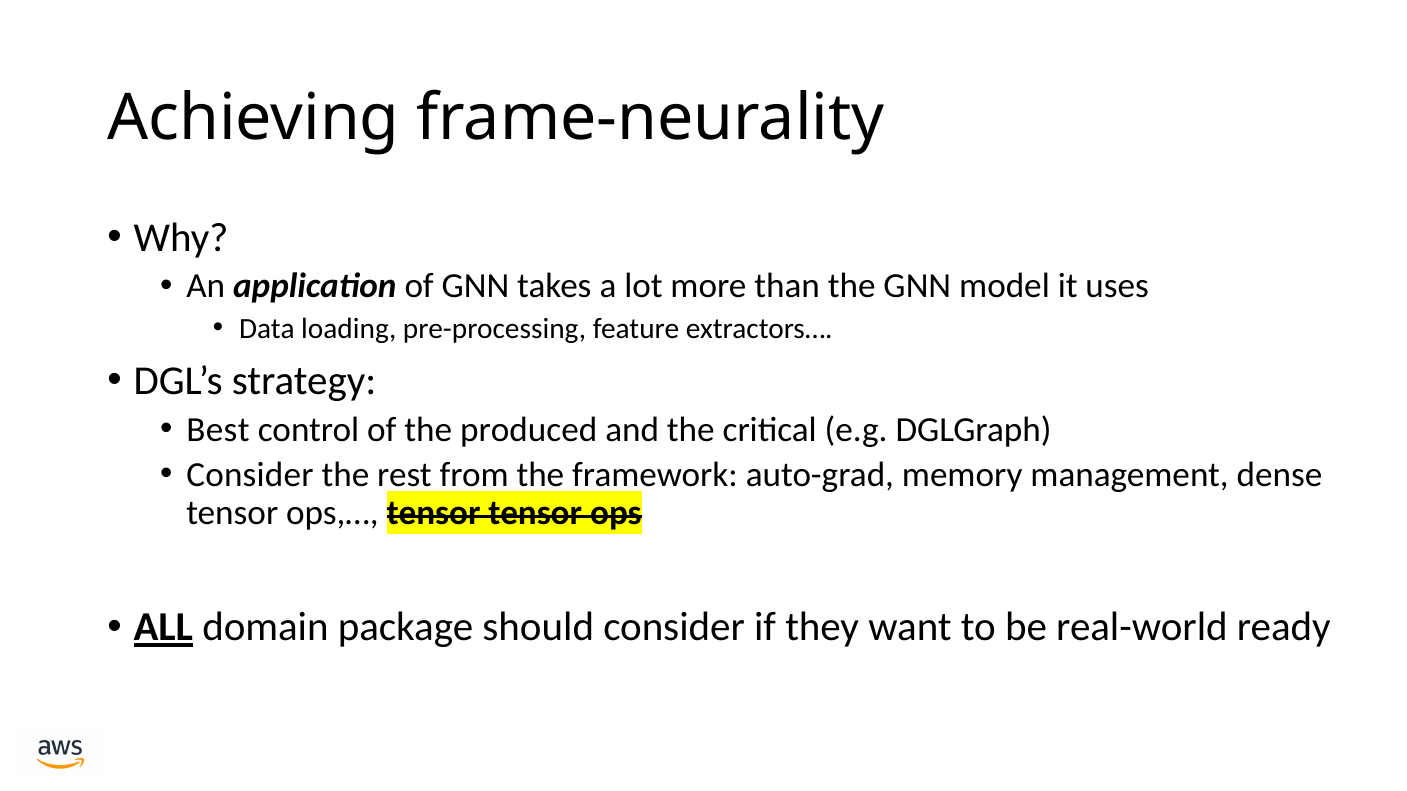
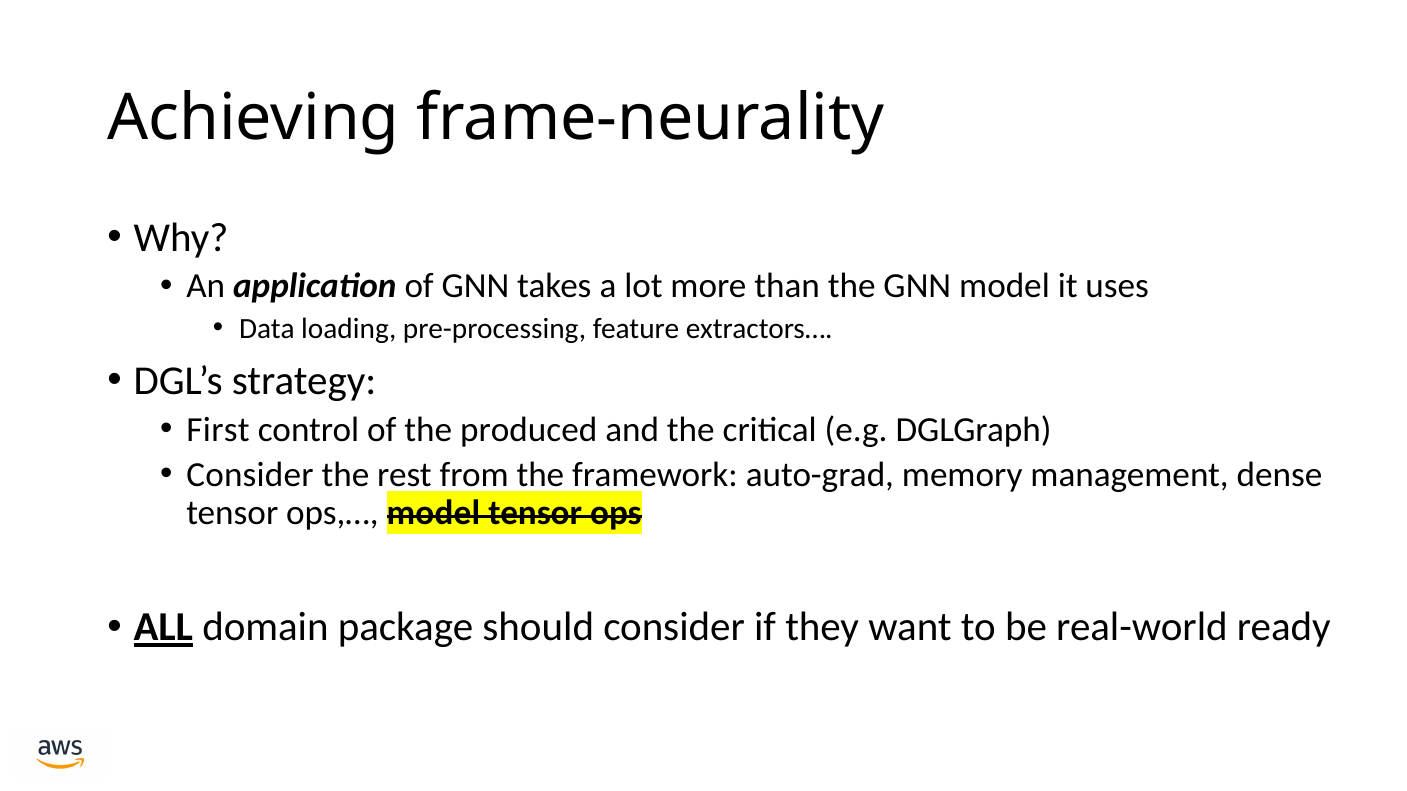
Best: Best -> First
ops,… tensor: tensor -> model
